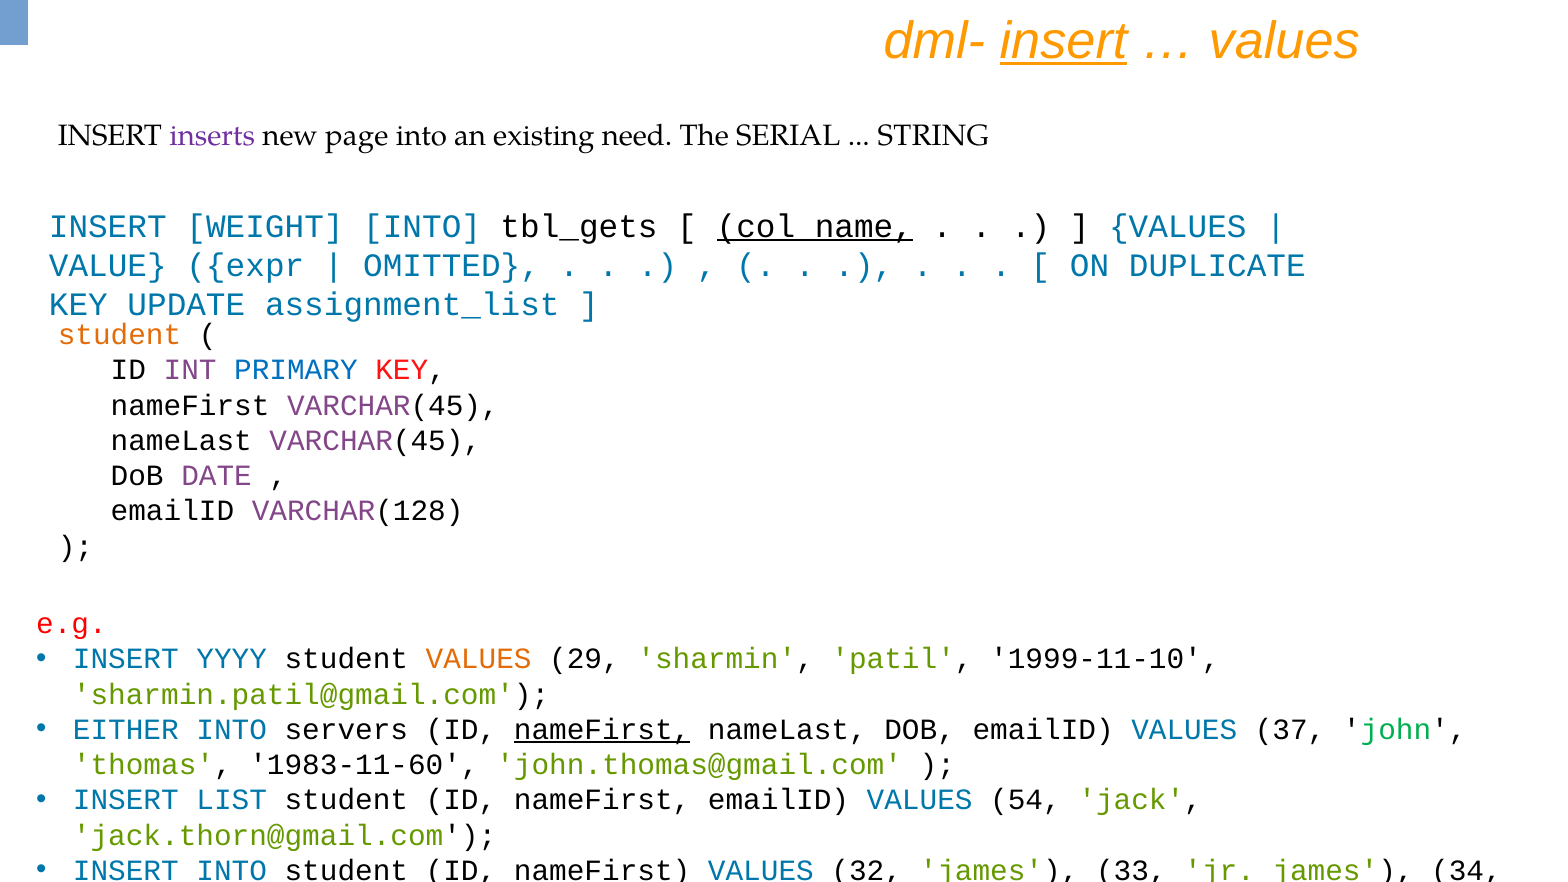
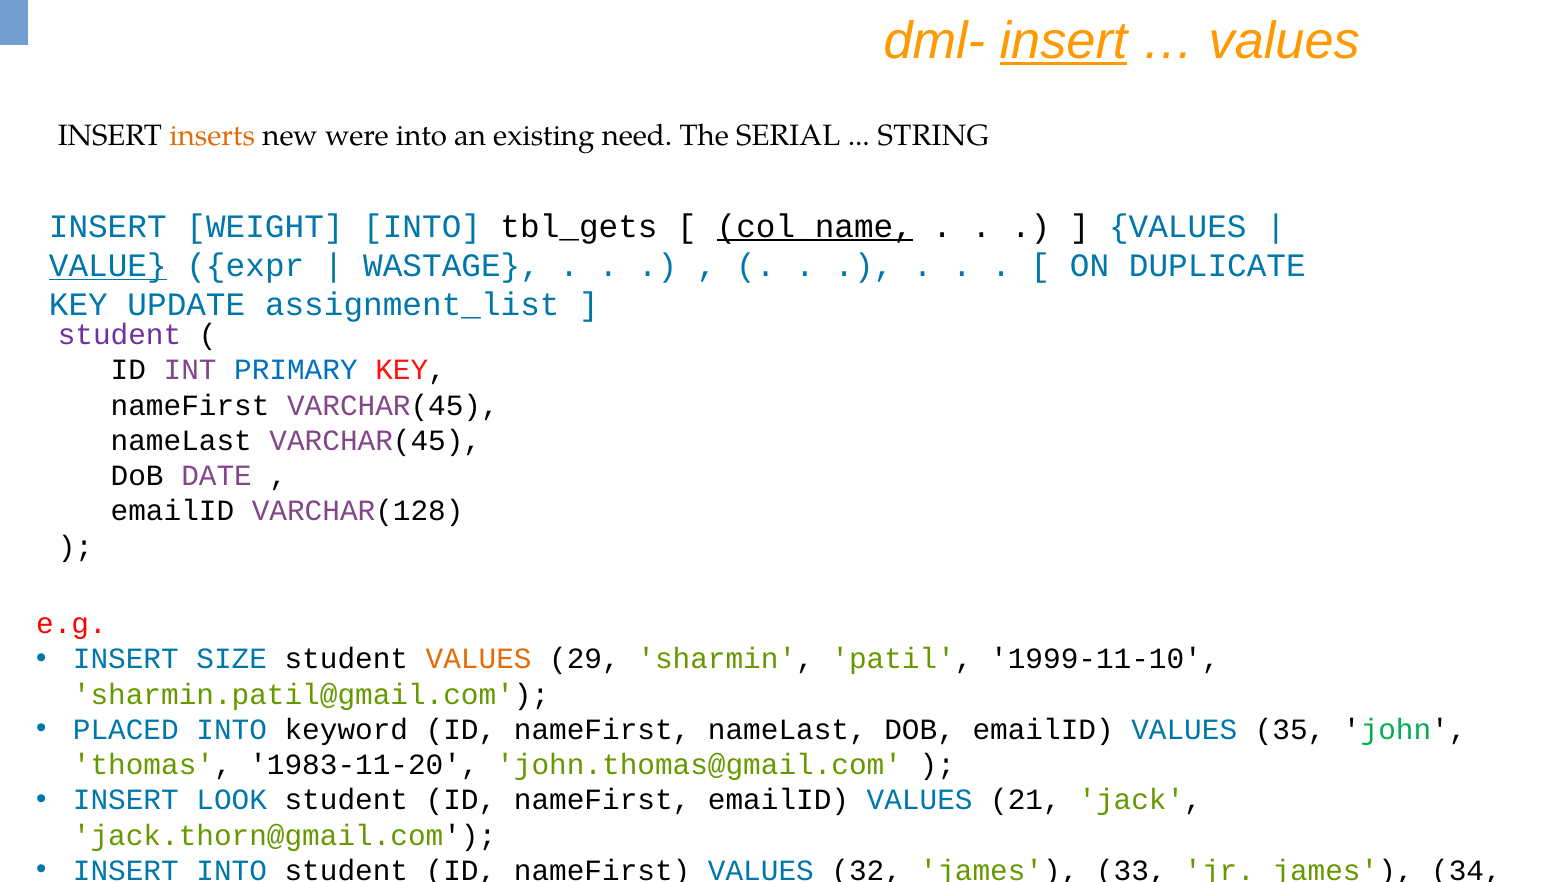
inserts colour: purple -> orange
page: page -> were
VALUE underline: none -> present
OMITTED: OMITTED -> WASTAGE
student at (120, 335) colour: orange -> purple
YYYY: YYYY -> SIZE
EITHER: EITHER -> PLACED
servers: servers -> keyword
nameFirst at (602, 730) underline: present -> none
37: 37 -> 35
1983-11-60: 1983-11-60 -> 1983-11-20
LIST: LIST -> LOOK
54: 54 -> 21
